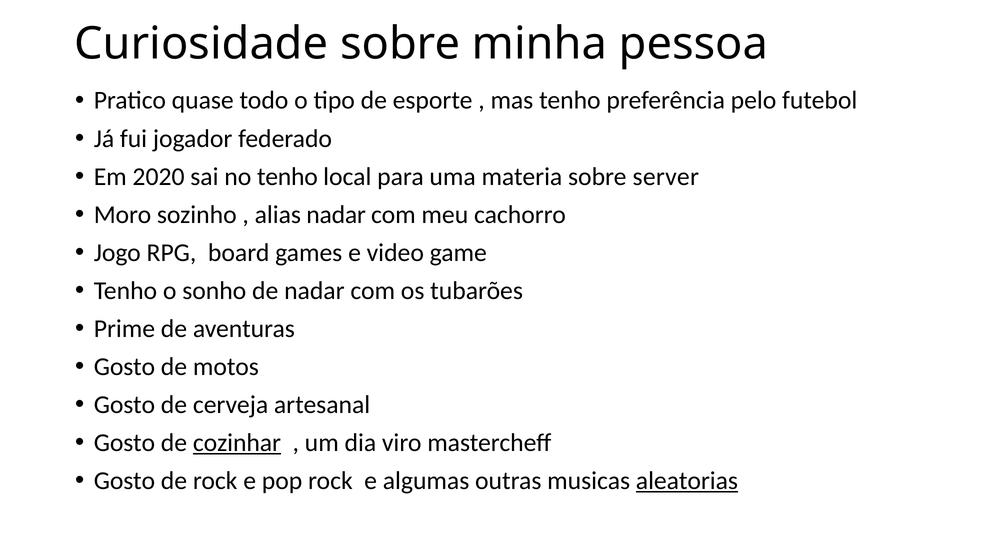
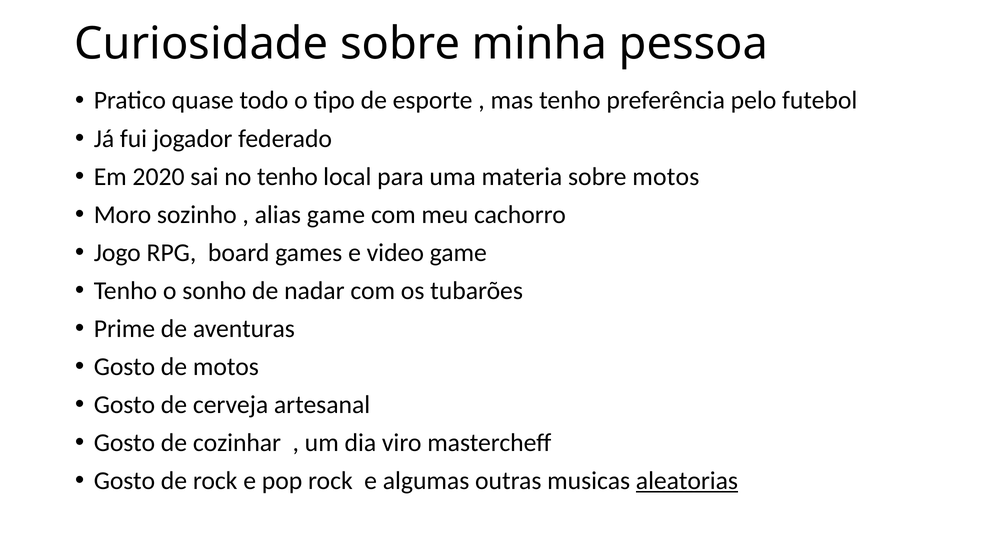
sobre server: server -> motos
alias nadar: nadar -> game
cozinhar underline: present -> none
